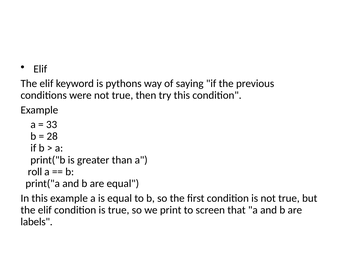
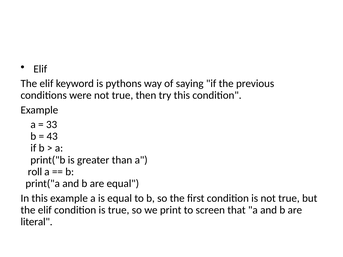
28: 28 -> 43
labels: labels -> literal
